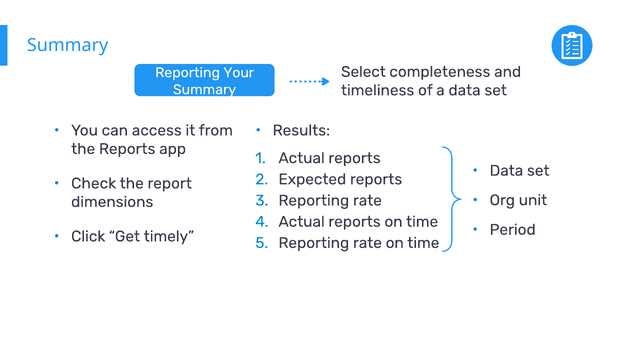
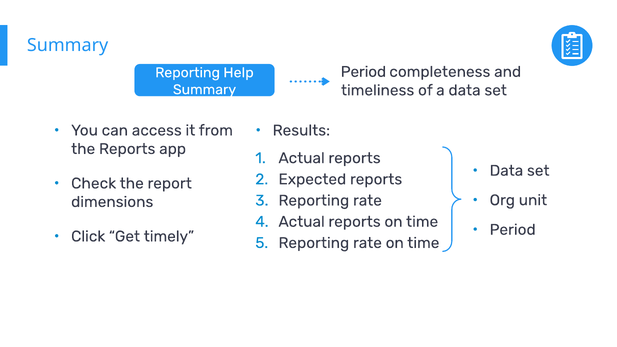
Select at (363, 72): Select -> Period
Your: Your -> Help
